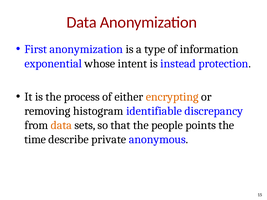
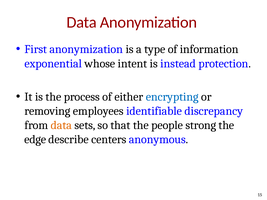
encrypting colour: orange -> blue
histogram: histogram -> employees
points: points -> strong
time: time -> edge
private: private -> centers
